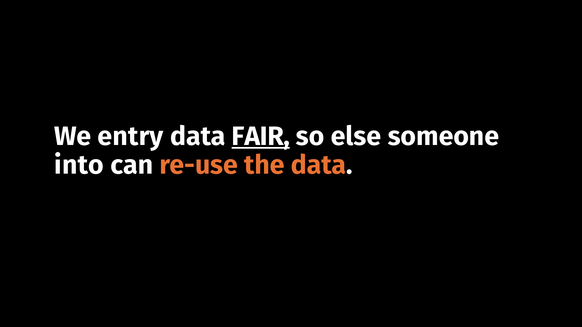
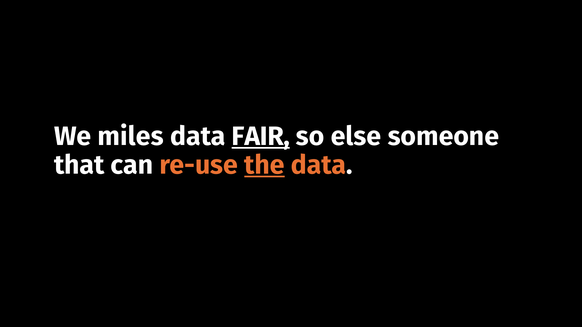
entry: entry -> miles
into: into -> that
the underline: none -> present
